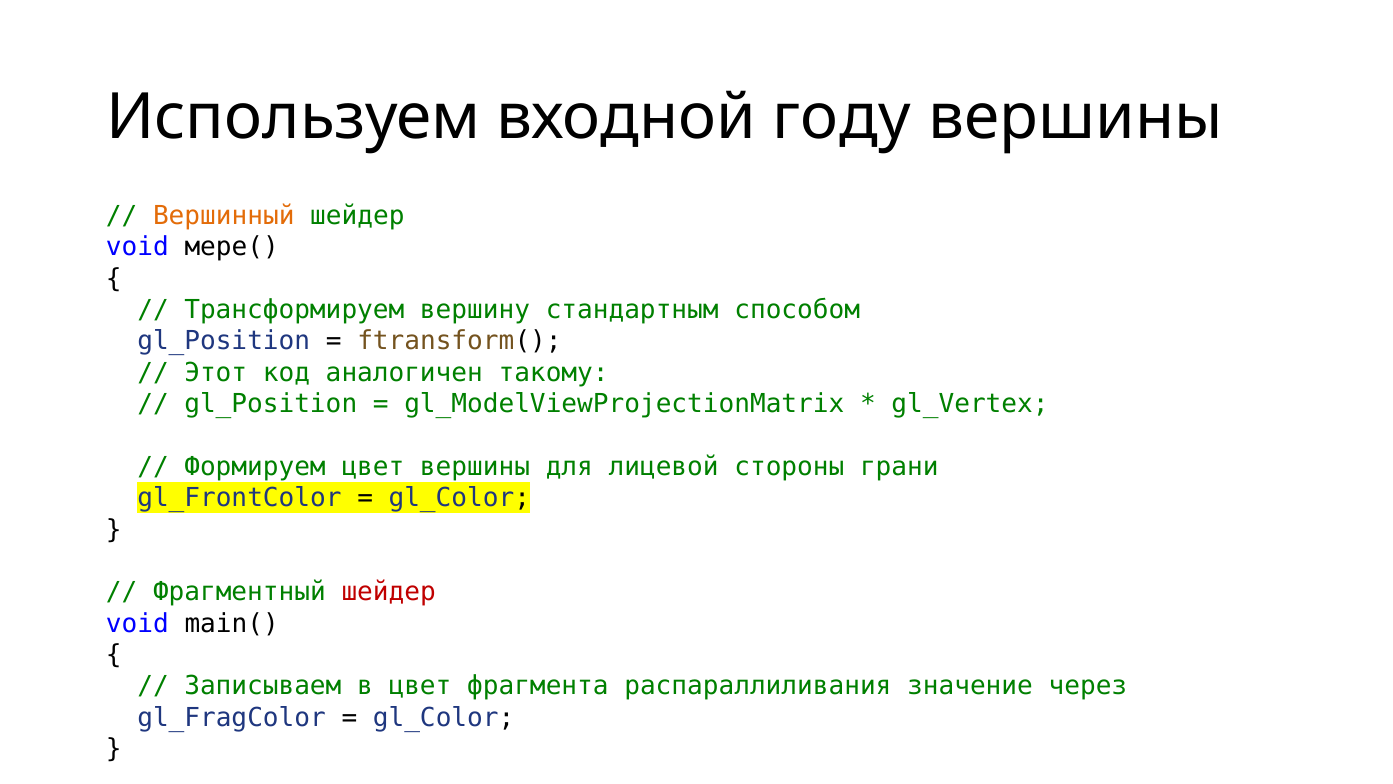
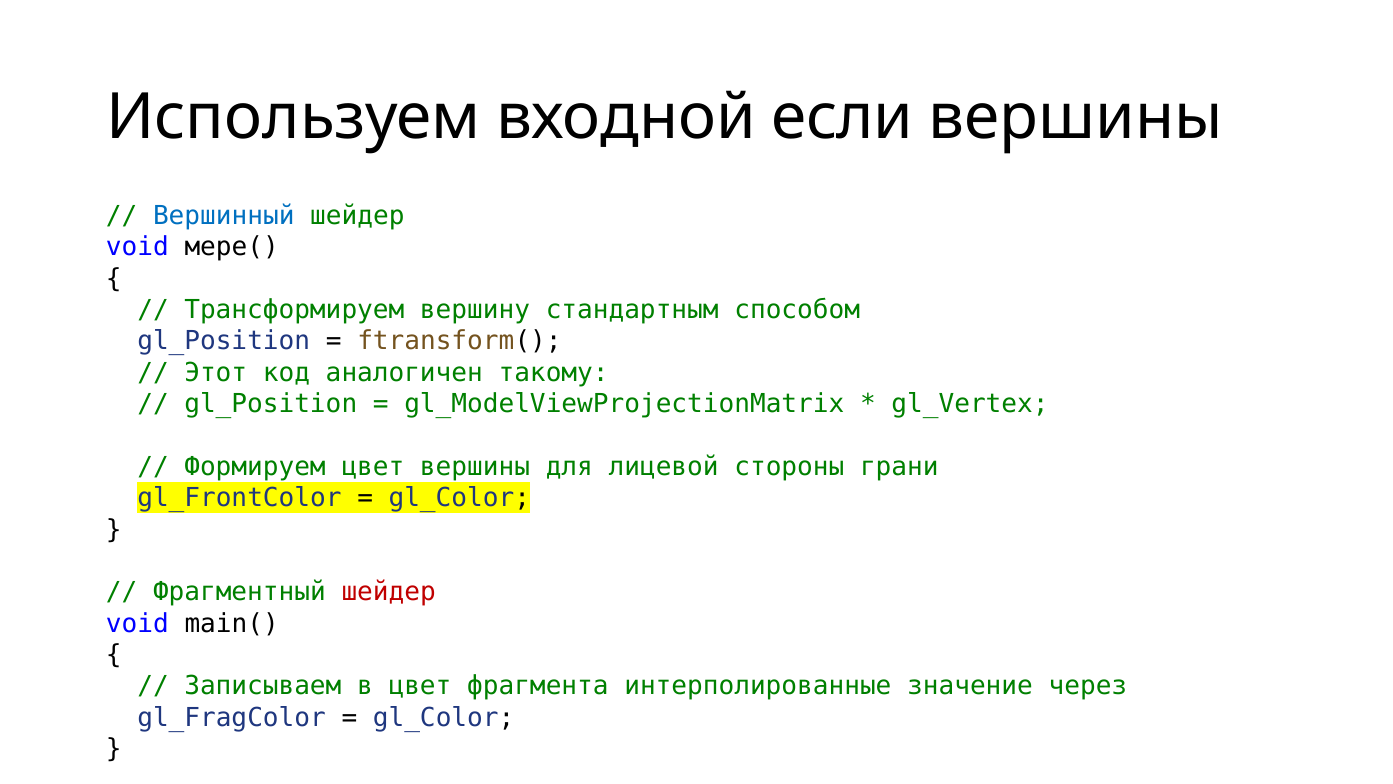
году: году -> если
Вершинный colour: orange -> blue
распараллиливания: распараллиливания -> интерполированные
